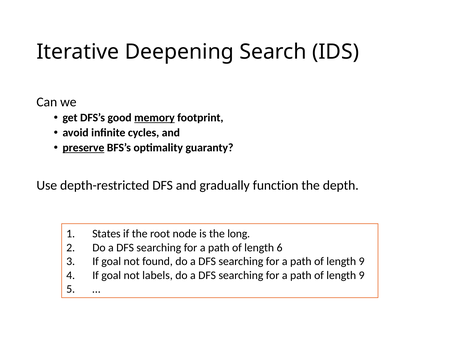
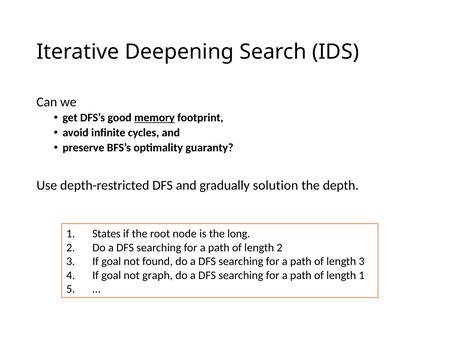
preserve underline: present -> none
function: function -> solution
length 6: 6 -> 2
9 at (362, 262): 9 -> 3
labels: labels -> graph
9 at (362, 275): 9 -> 1
